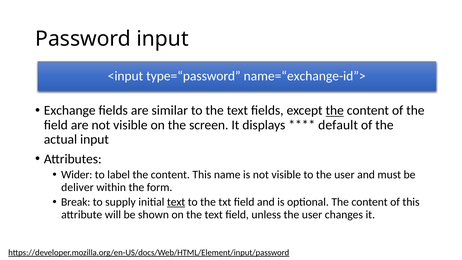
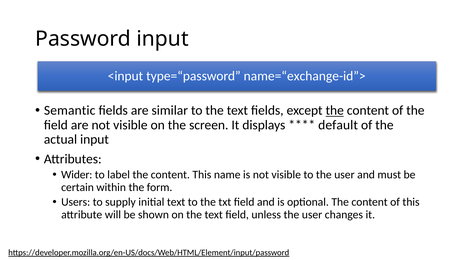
Exchange: Exchange -> Semantic
deliver: deliver -> certain
Break: Break -> Users
text at (176, 202) underline: present -> none
